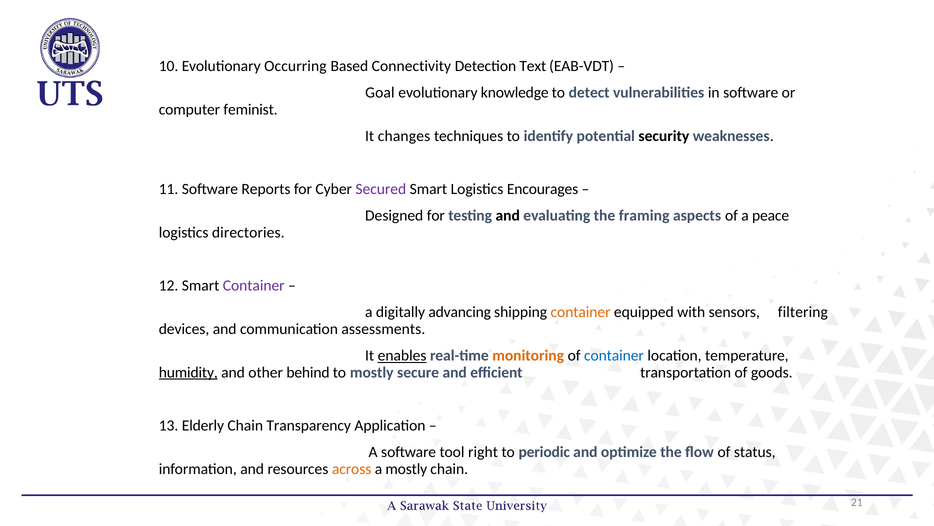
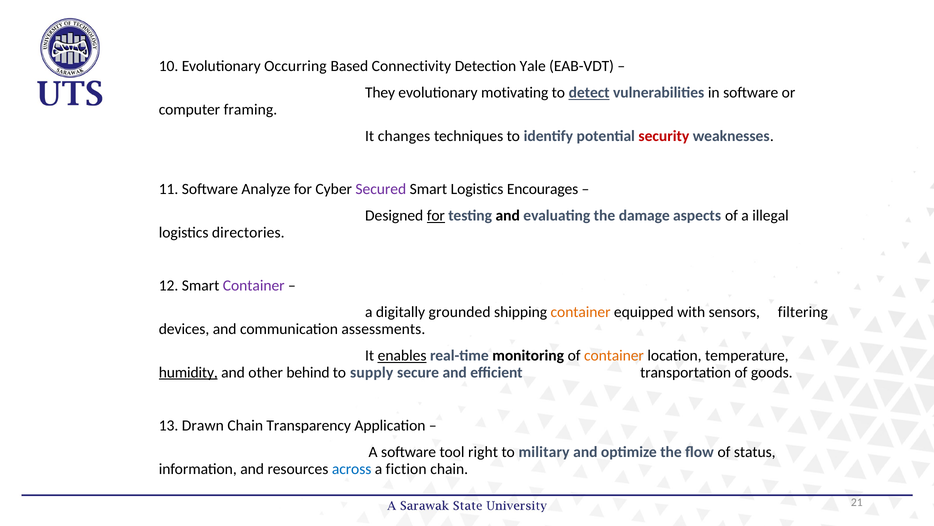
Text: Text -> Yale
Goal: Goal -> They
knowledge: knowledge -> motivating
detect underline: none -> present
feminist: feminist -> framing
security colour: black -> red
Reports: Reports -> Analyze
for at (436, 216) underline: none -> present
framing: framing -> damage
peace: peace -> illegal
advancing: advancing -> grounded
monitoring colour: orange -> black
container at (614, 355) colour: blue -> orange
to mostly: mostly -> supply
Elderly: Elderly -> Drawn
periodic: periodic -> military
across colour: orange -> blue
a mostly: mostly -> fiction
